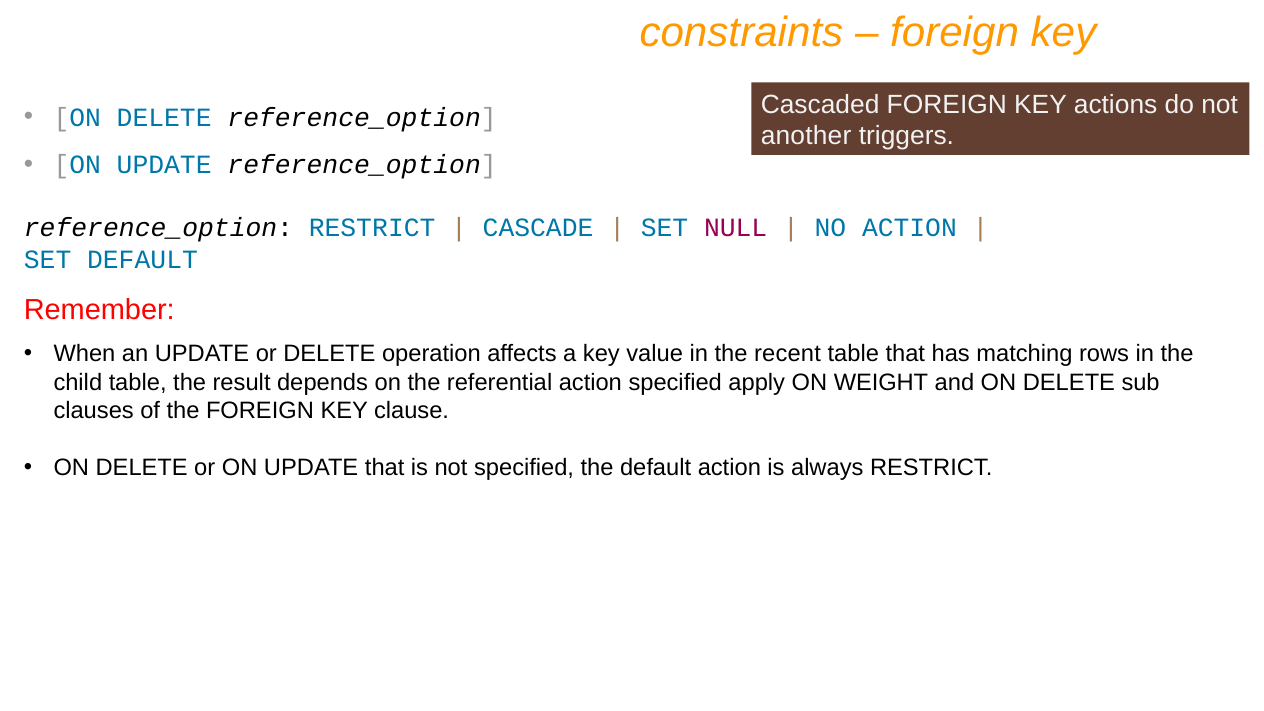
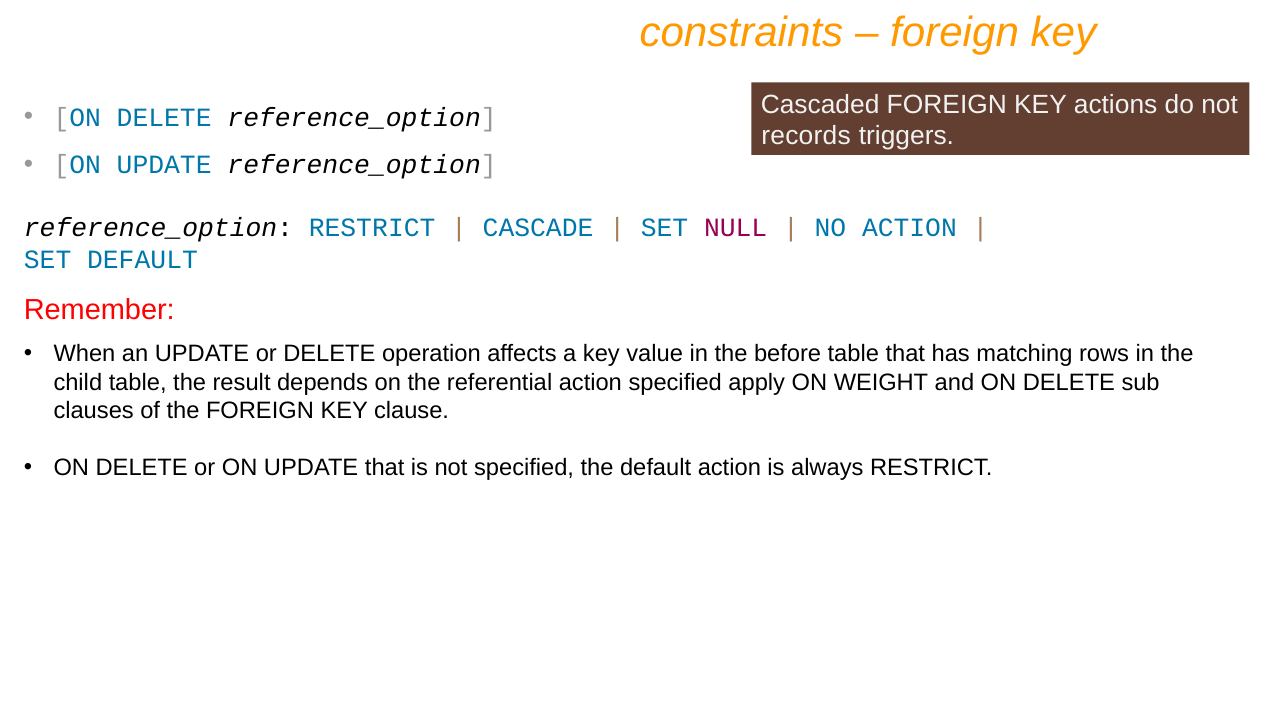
another: another -> records
recent: recent -> before
